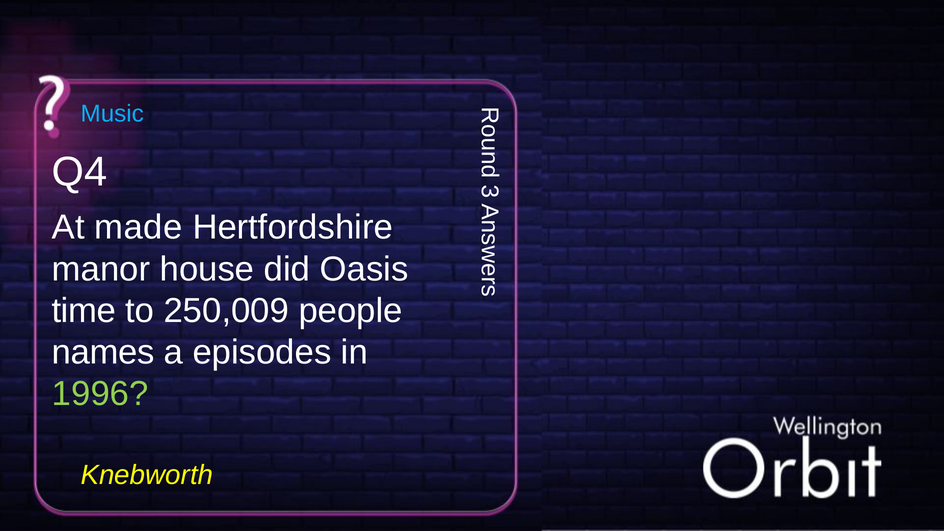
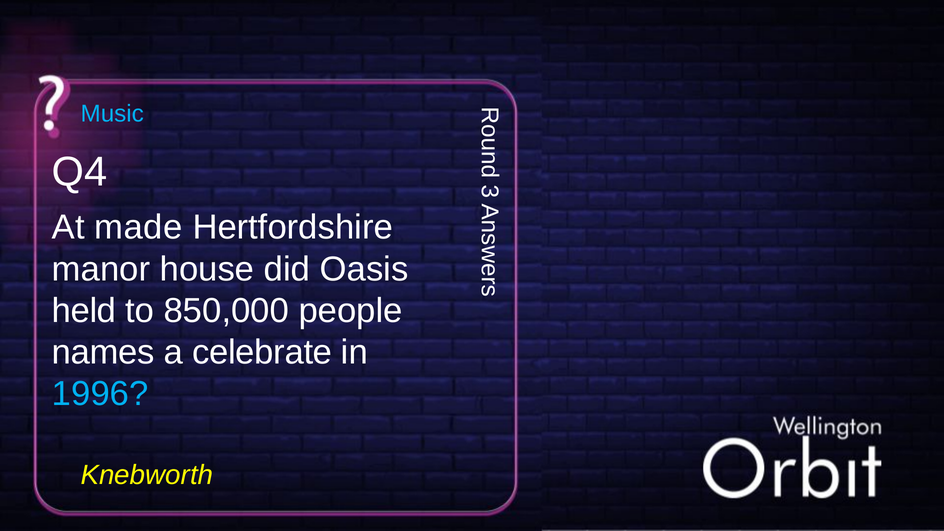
time: time -> held
250,009: 250,009 -> 850,000
episodes: episodes -> celebrate
1996 colour: light green -> light blue
